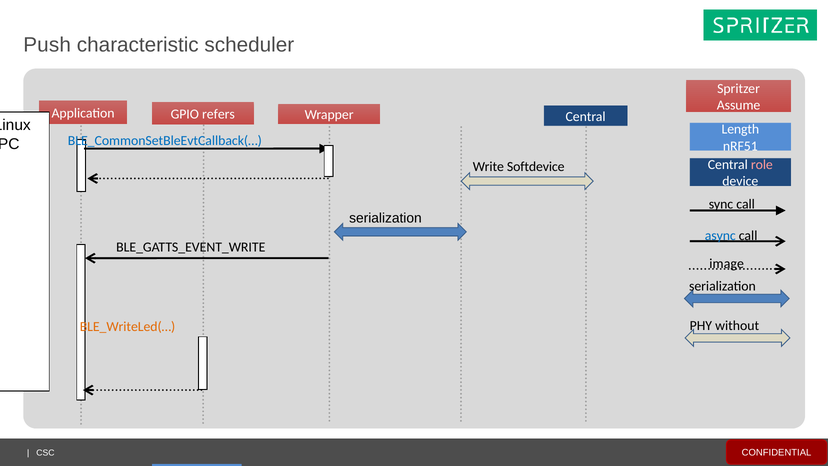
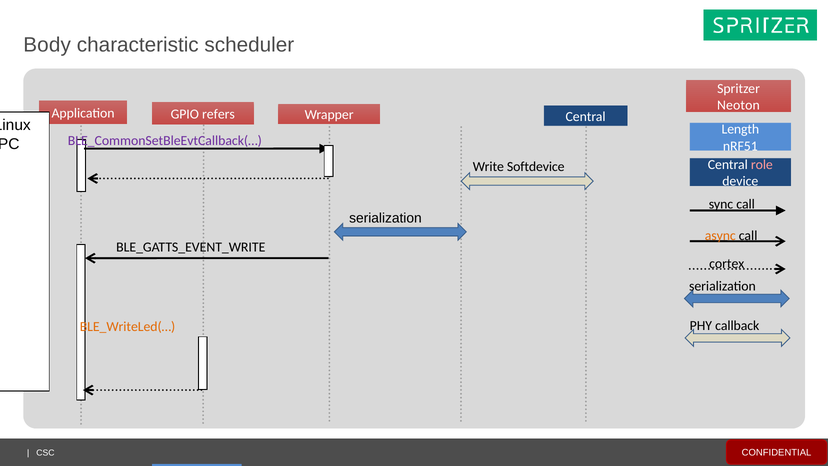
Push: Push -> Body
Assume: Assume -> Neoton
BLE_CommonSetBleEvtCallback(… colour: blue -> purple
async colour: blue -> orange
image: image -> cortex
without: without -> callback
